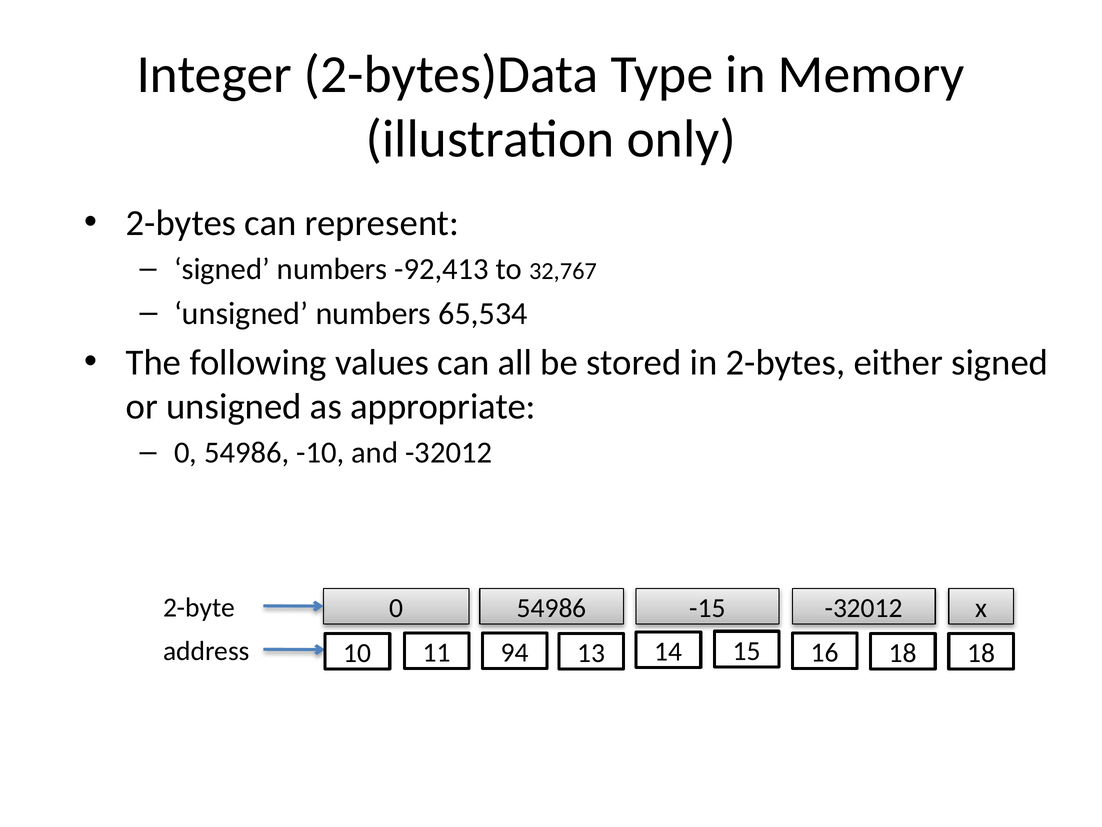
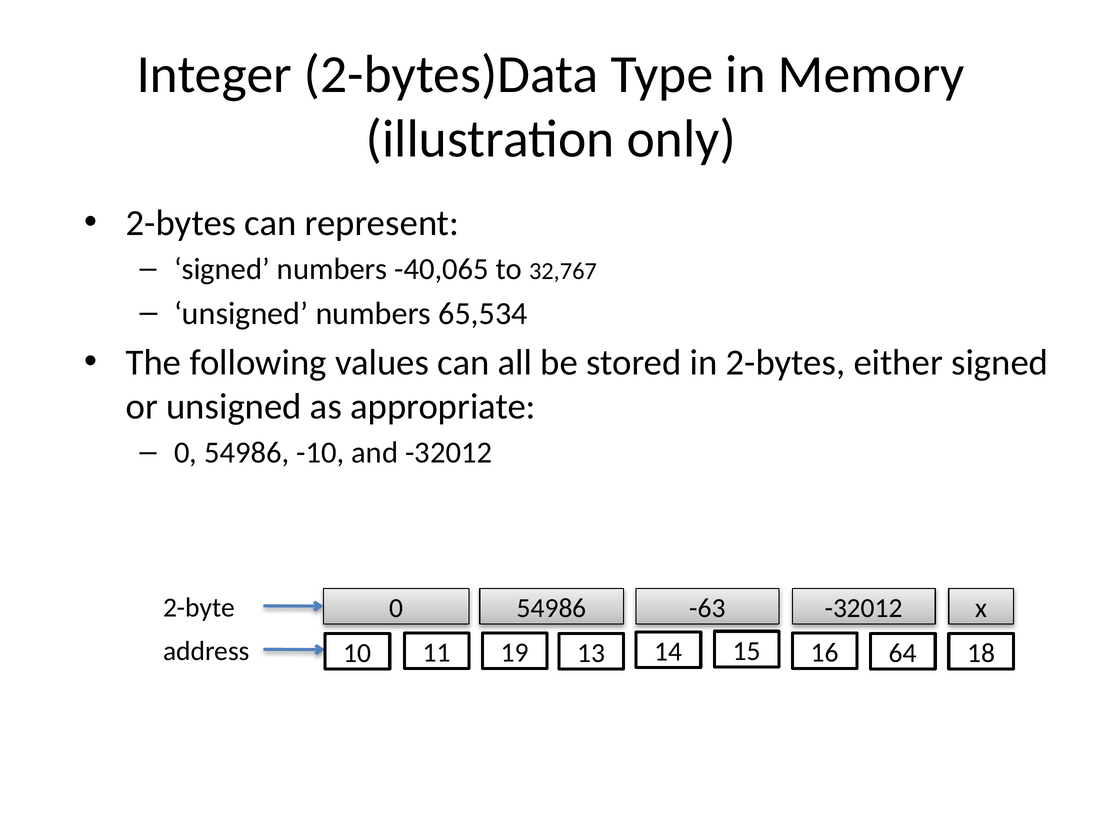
-92,413: -92,413 -> -40,065
-15: -15 -> -63
16 18: 18 -> 64
94: 94 -> 19
